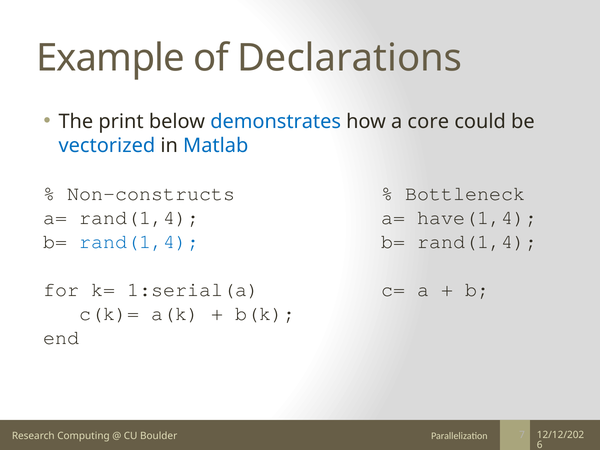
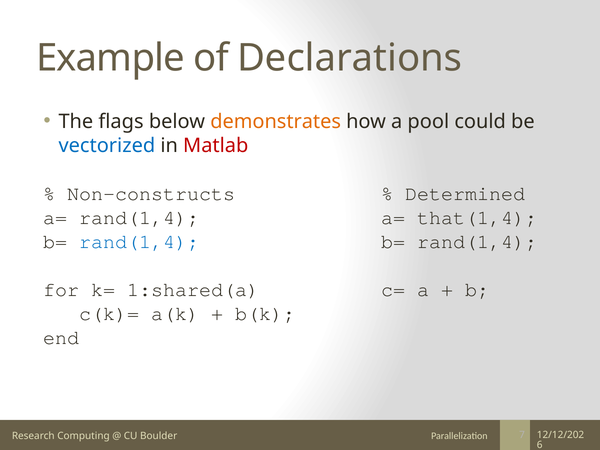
print: print -> flags
demonstrates colour: blue -> orange
core: core -> pool
Matlab colour: blue -> red
Bottleneck: Bottleneck -> Determined
have(1,4: have(1,4 -> that(1,4
1:serial(a: 1:serial(a -> 1:shared(a
